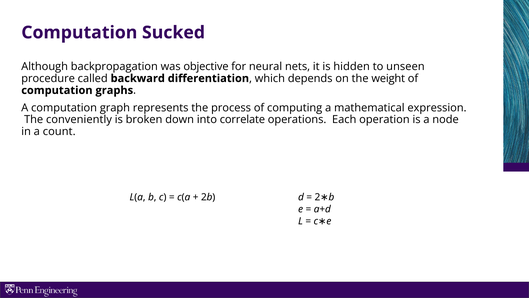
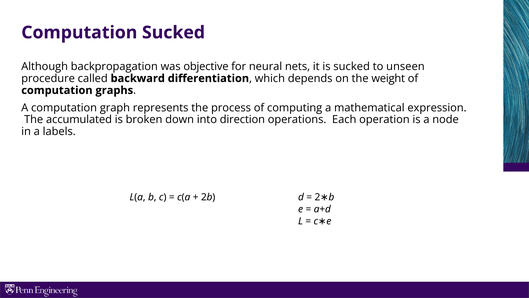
is hidden: hidden -> sucked
conveniently: conveniently -> accumulated
correlate: correlate -> direction
count: count -> labels
